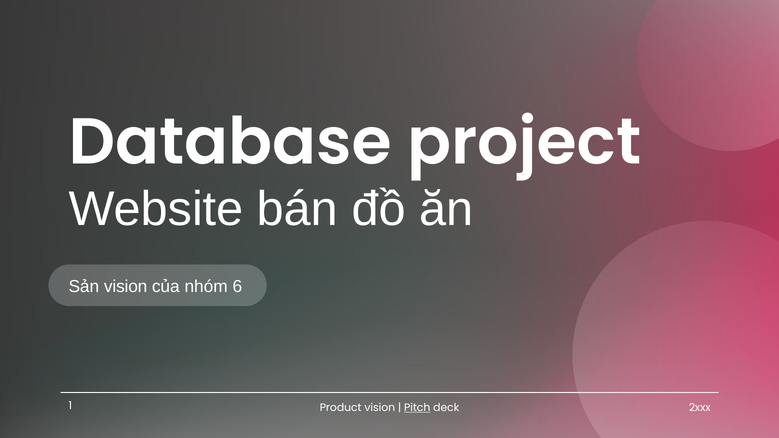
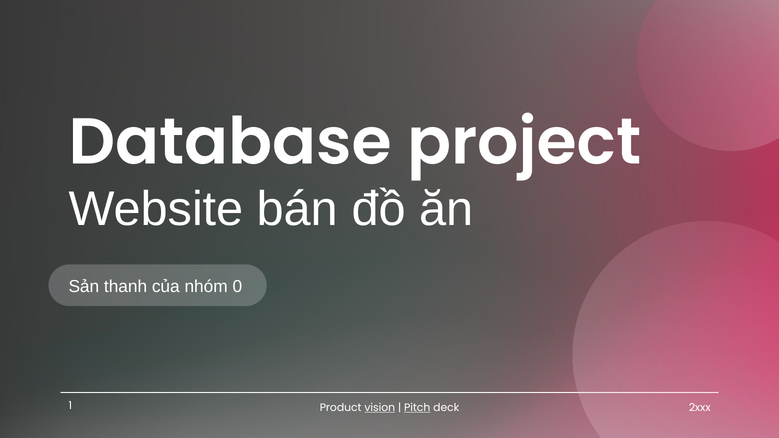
Sản vision: vision -> thanh
6: 6 -> 0
vision at (380, 408) underline: none -> present
